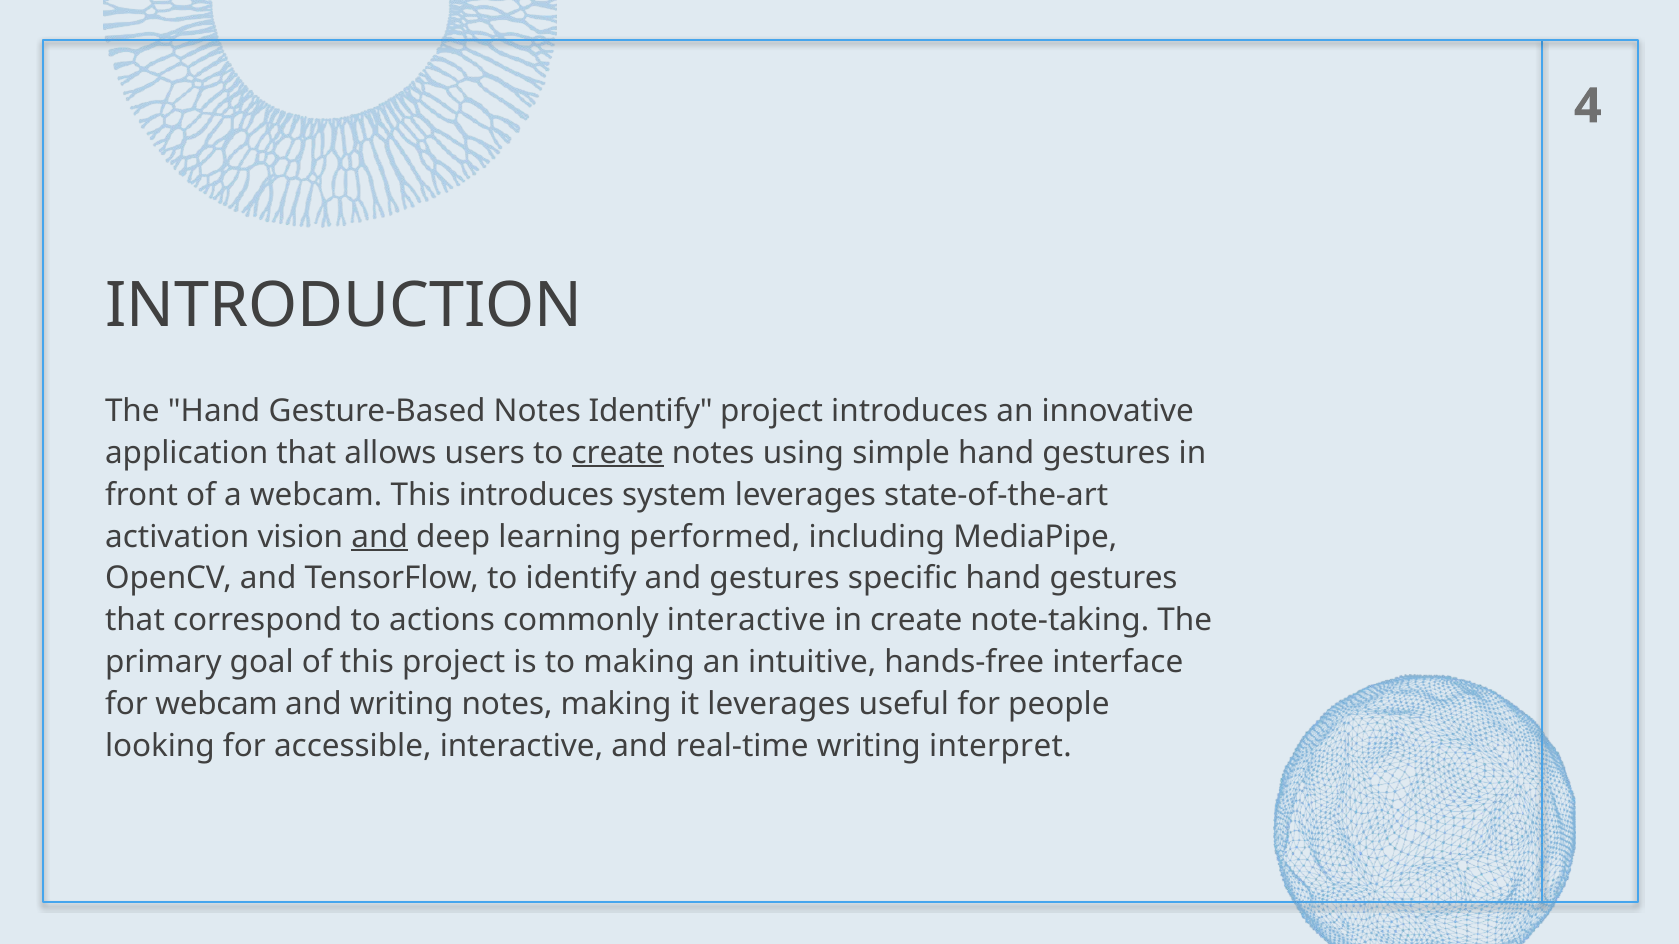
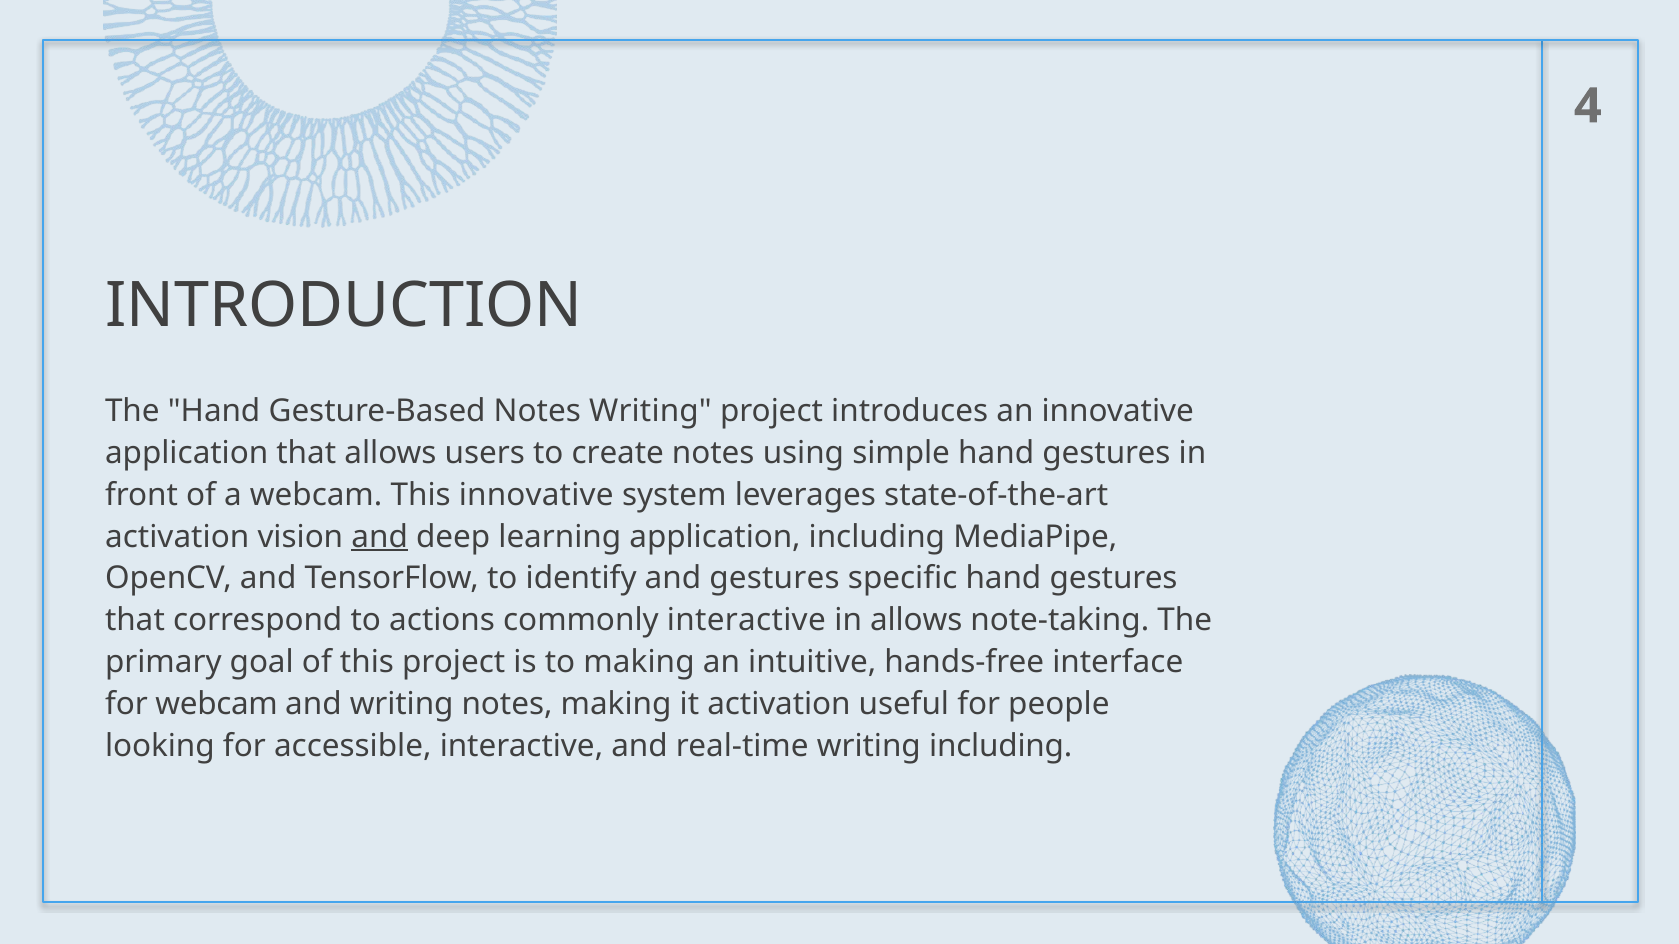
Notes Identify: Identify -> Writing
create at (618, 453) underline: present -> none
This introduces: introduces -> innovative
learning performed: performed -> application
in create: create -> allows
it leverages: leverages -> activation
writing interpret: interpret -> including
